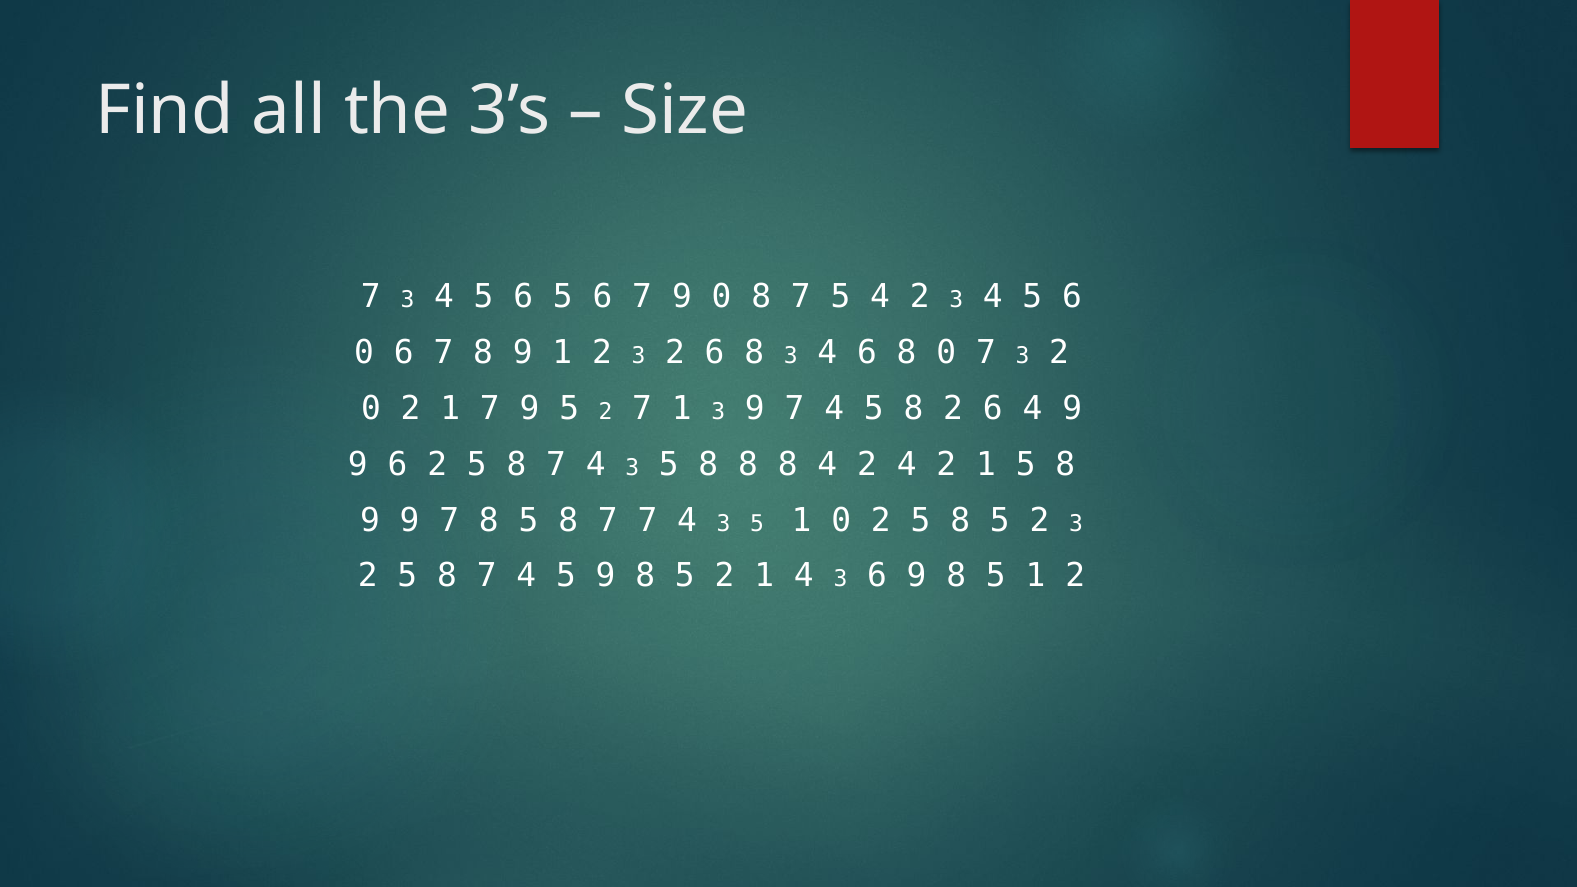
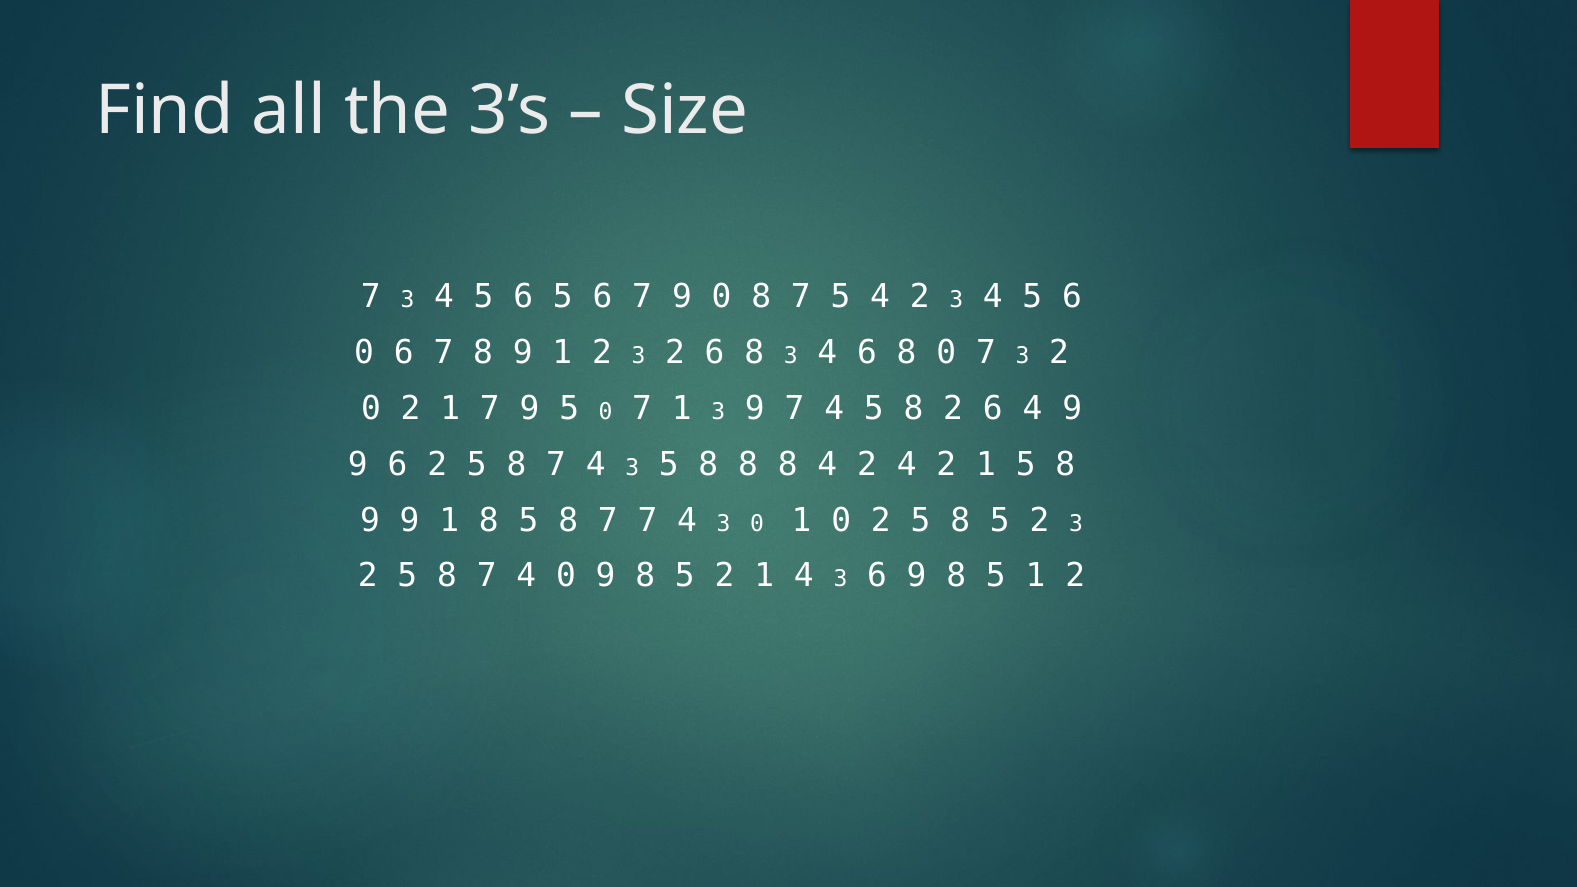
9 5 2: 2 -> 0
9 9 7: 7 -> 1
5 at (757, 523): 5 -> 0
8 7 4 5: 5 -> 0
